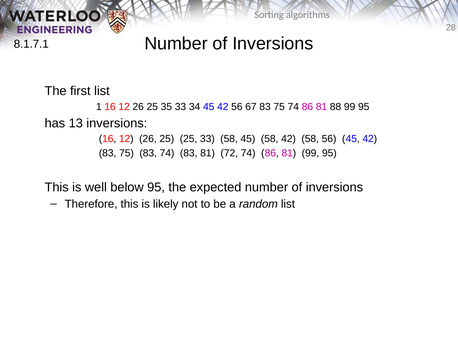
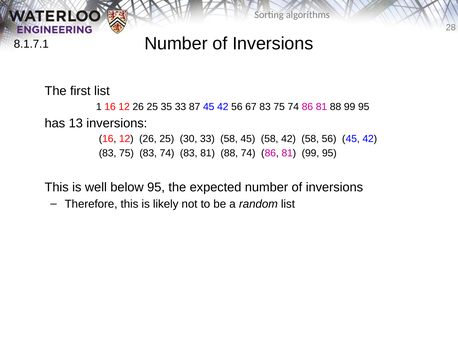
34: 34 -> 87
25 25: 25 -> 30
83 81 72: 72 -> 88
